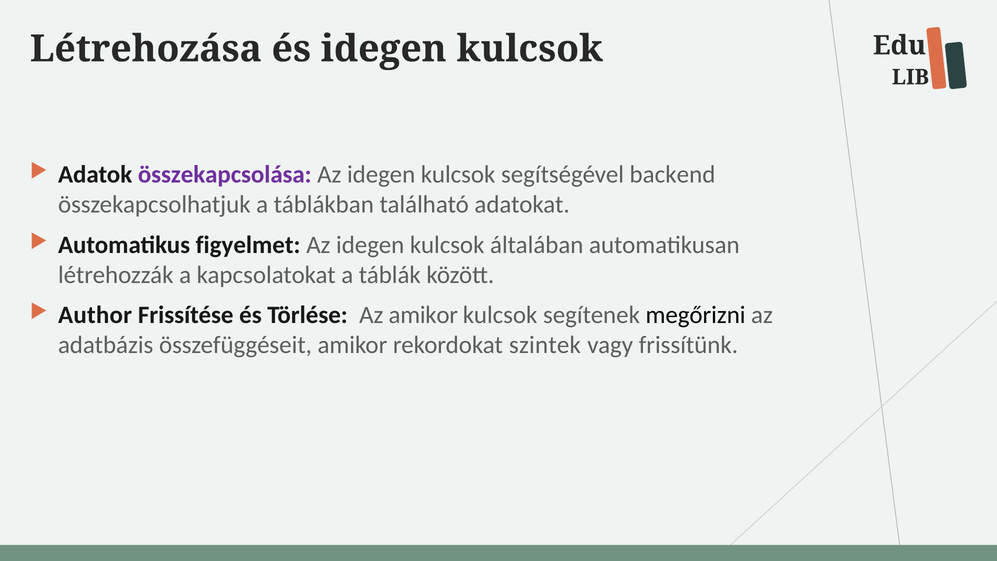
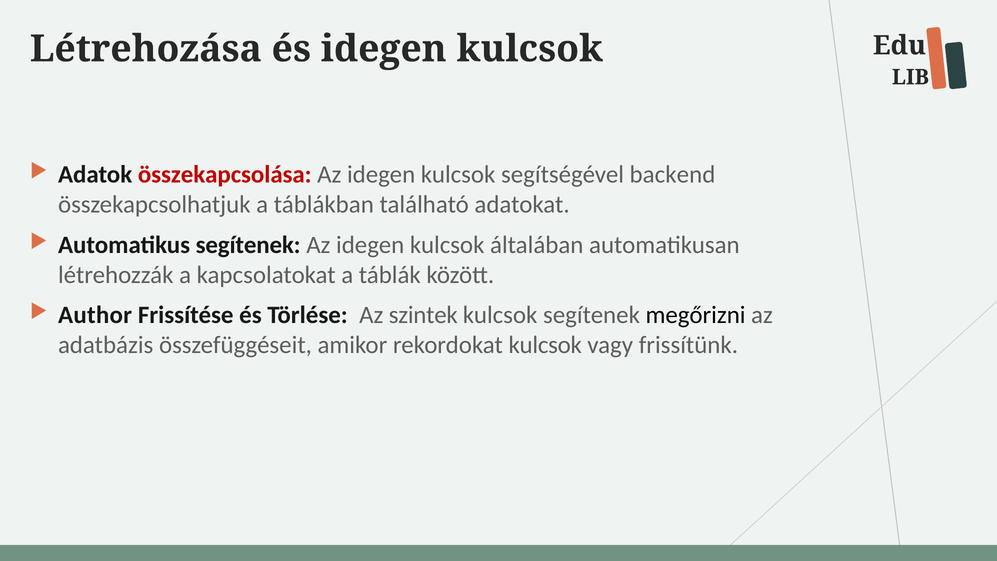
összekapcsolása colour: purple -> red
Automatikus figyelmet: figyelmet -> segítenek
Az amikor: amikor -> szintek
rekordokat szintek: szintek -> kulcsok
